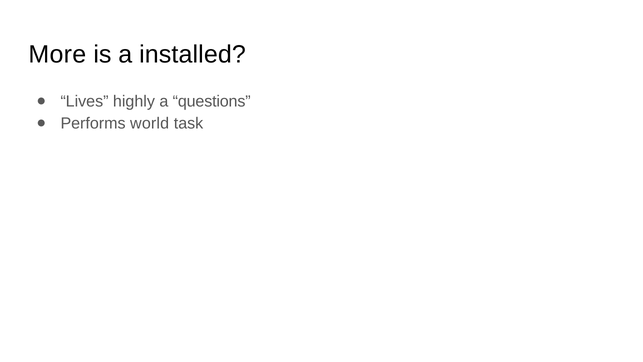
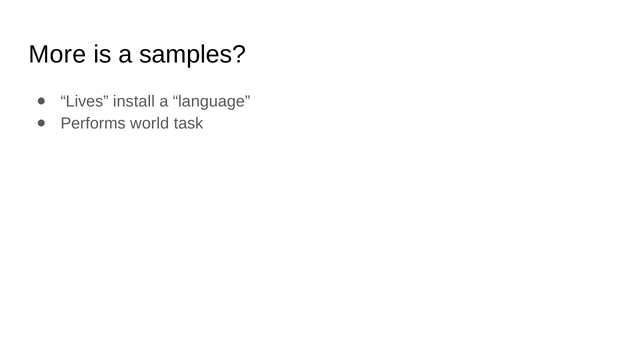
installed: installed -> samples
highly: highly -> install
questions: questions -> language
